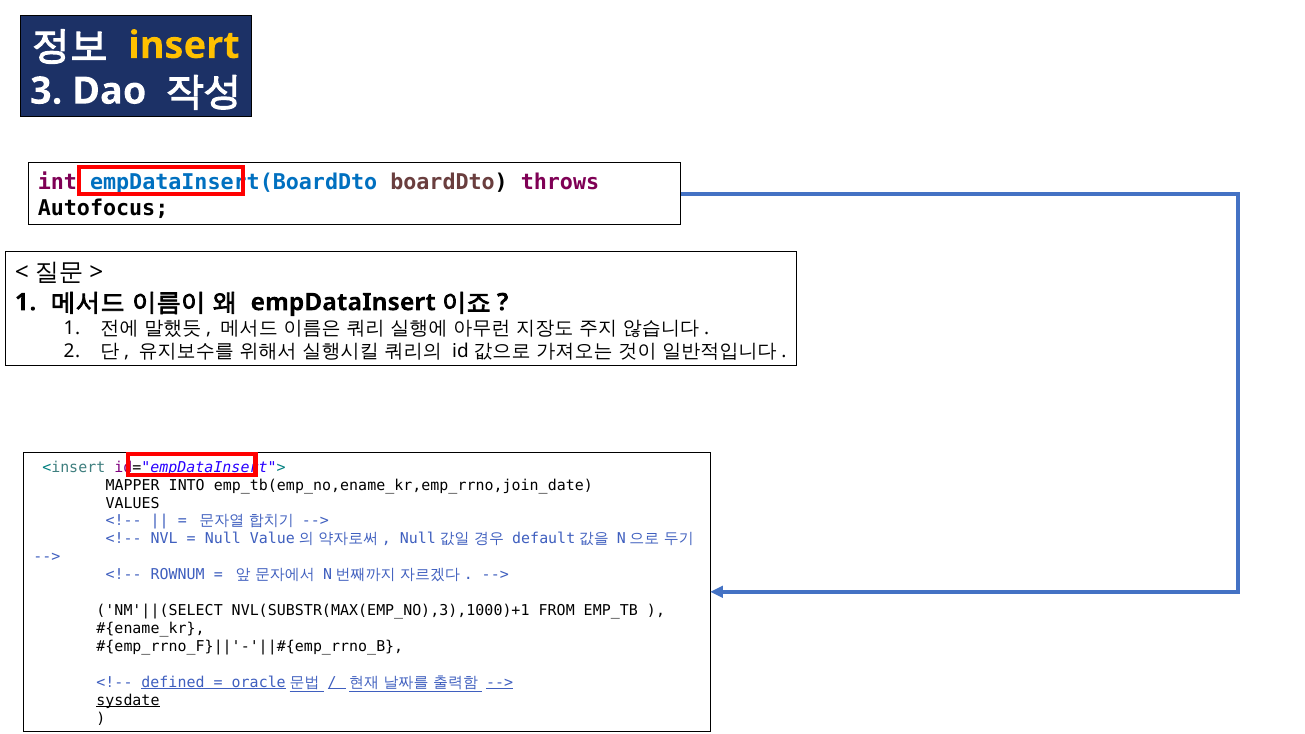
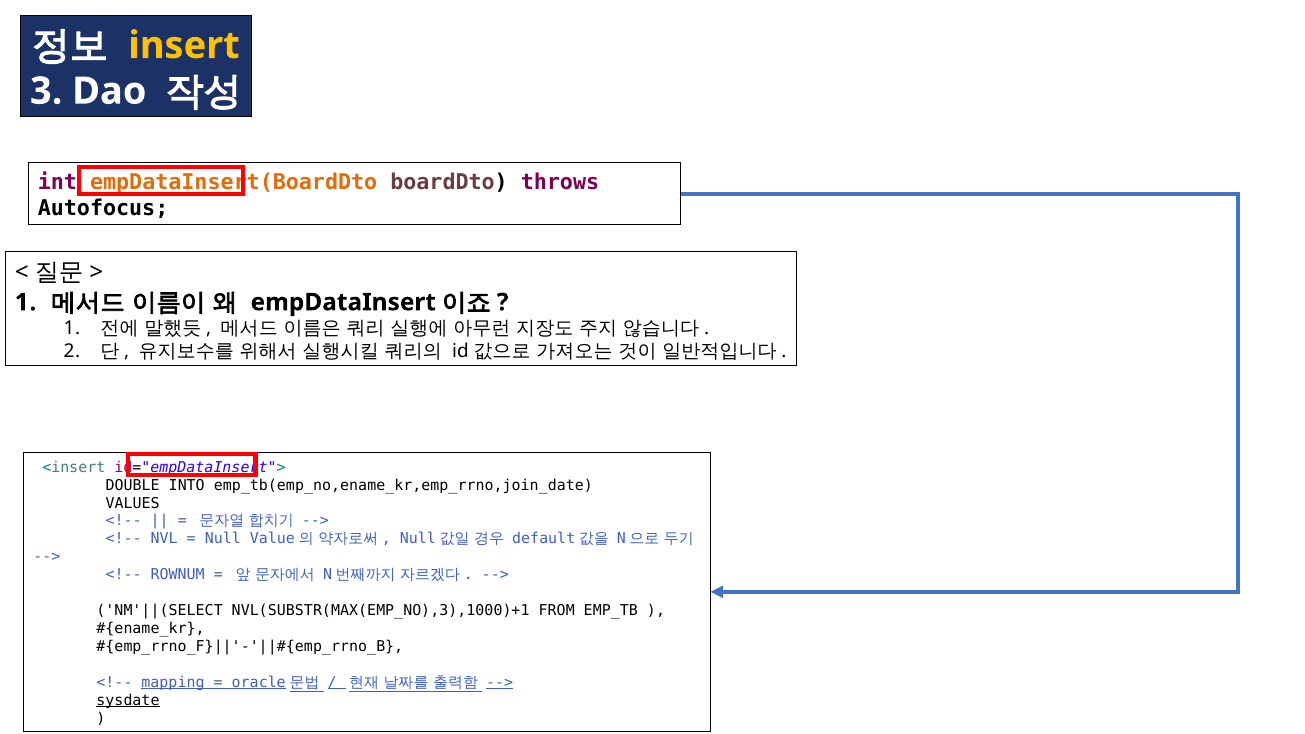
empDataInsert(BoardDto colour: blue -> orange
MAPPER: MAPPER -> DOUBLE
defined: defined -> mapping
